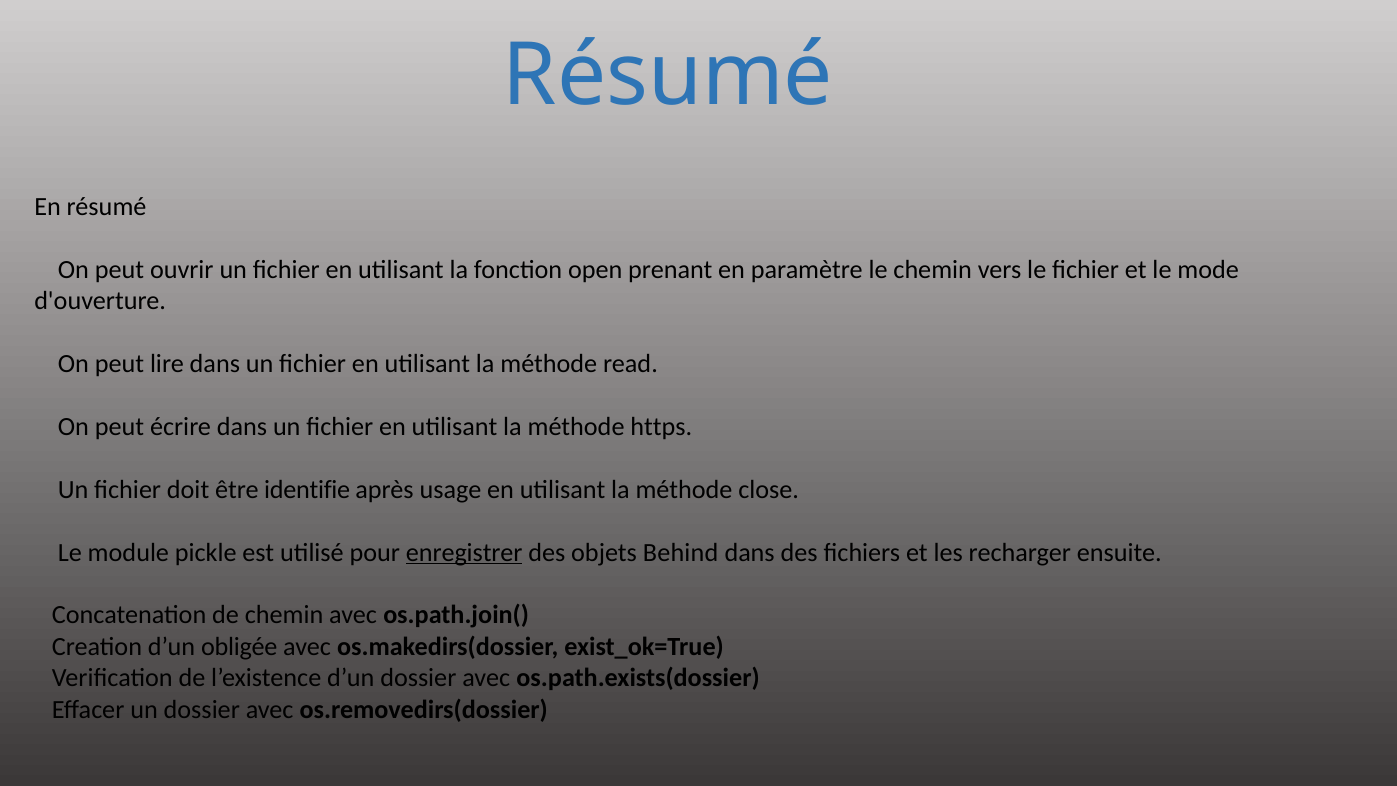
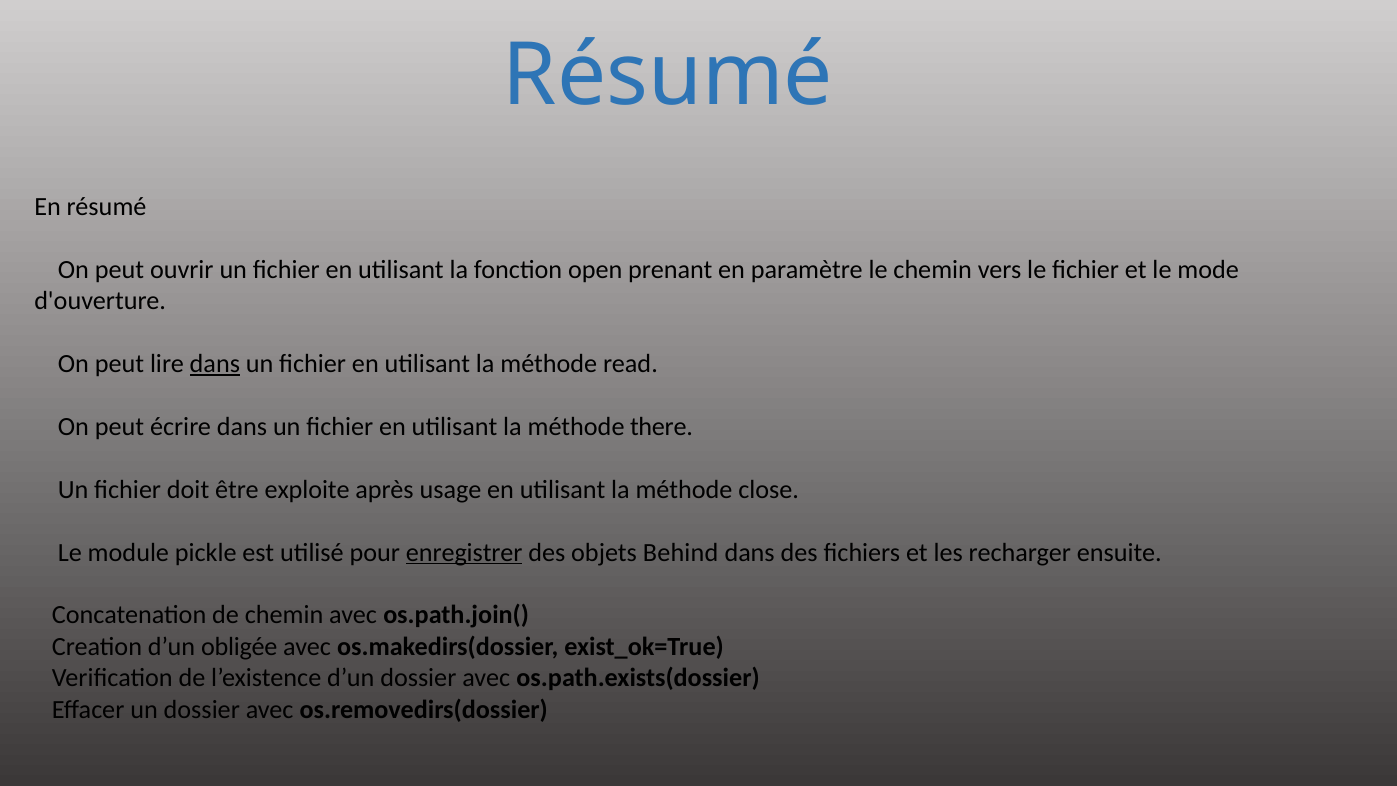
dans at (215, 364) underline: none -> present
https: https -> there
identifie: identifie -> exploite
